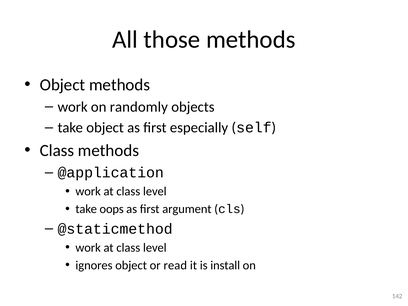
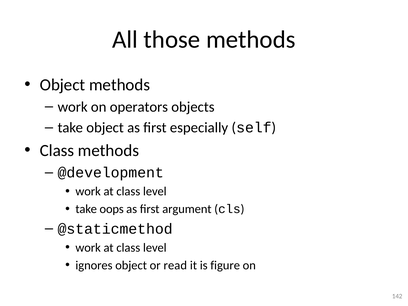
randomly: randomly -> operators
@application: @application -> @development
install: install -> figure
